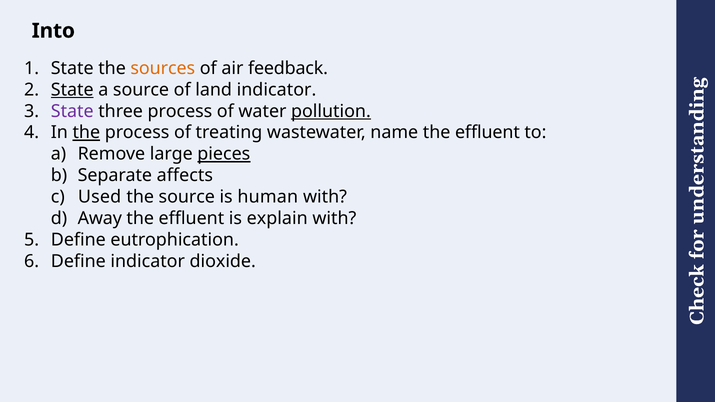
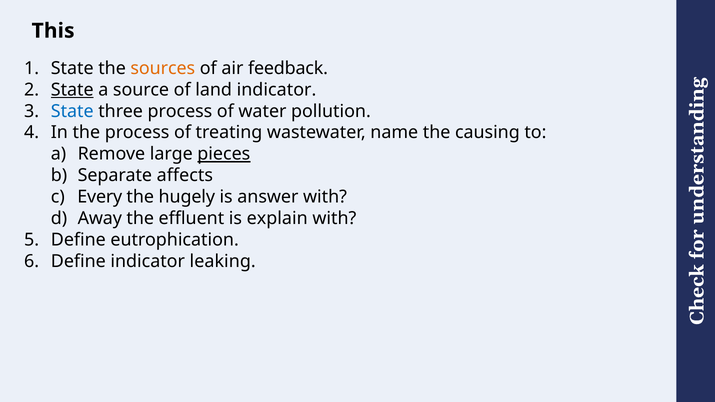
Into: Into -> This
State at (72, 111) colour: purple -> blue
pollution underline: present -> none
the at (86, 133) underline: present -> none
name the effluent: effluent -> causing
Used: Used -> Every
the source: source -> hugely
human: human -> answer
dioxide: dioxide -> leaking
